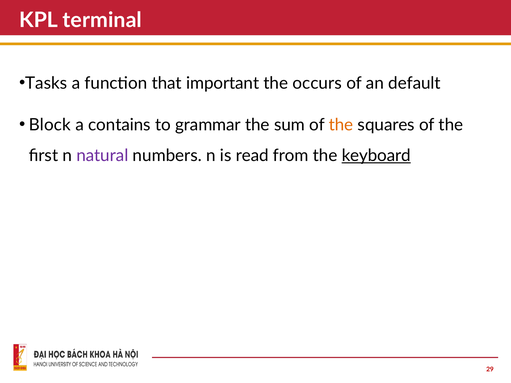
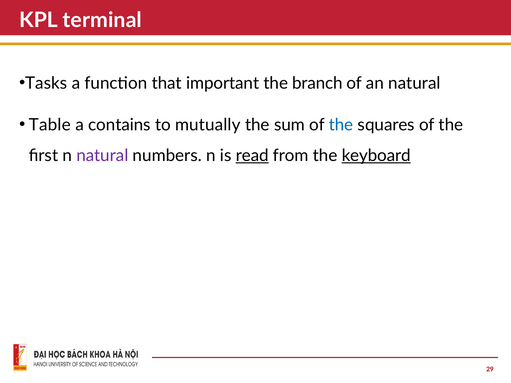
occurs: occurs -> branch
an default: default -> natural
Block: Block -> Table
grammar: grammar -> mutually
the at (341, 125) colour: orange -> blue
read underline: none -> present
